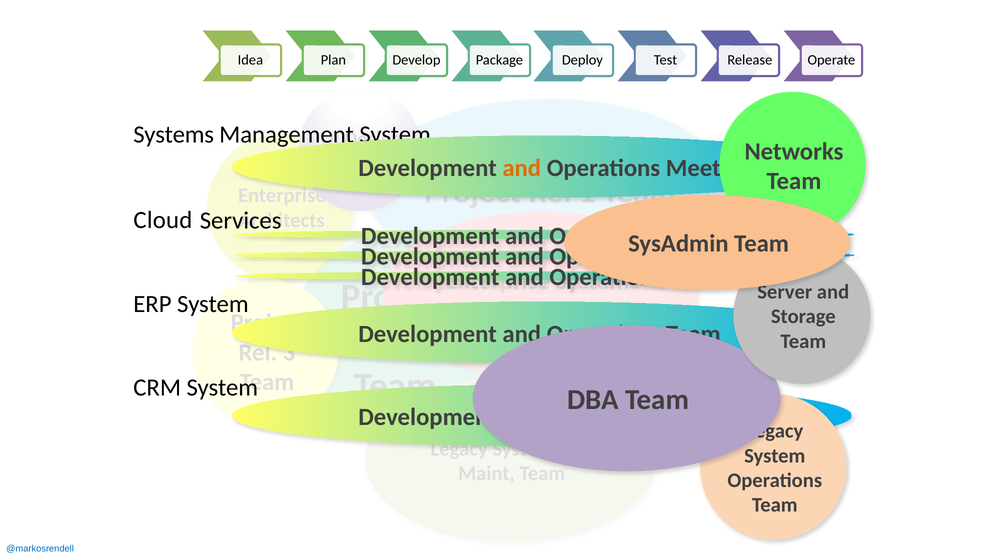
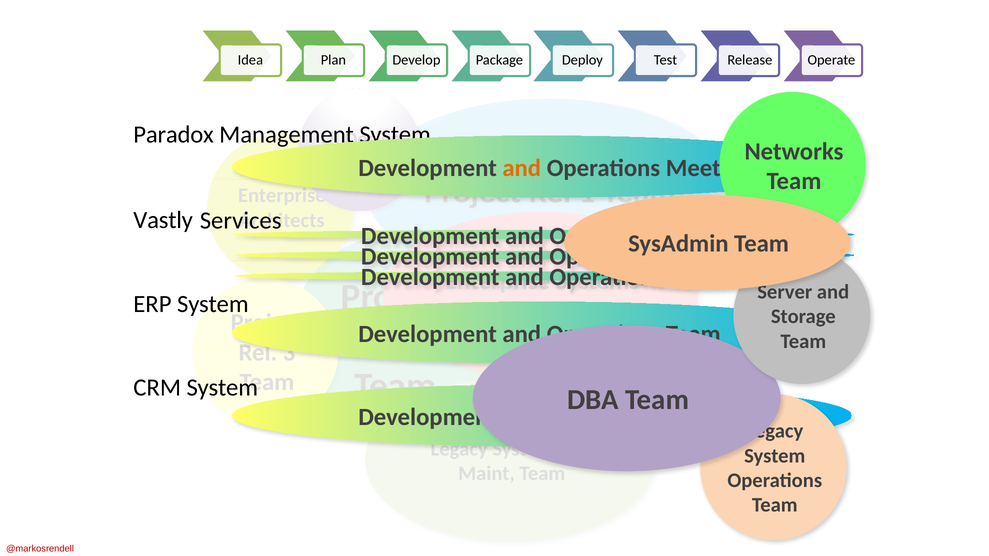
Systems at (174, 135): Systems -> Paradox
Cloud: Cloud -> Vastly
@markosrendell colour: blue -> red
